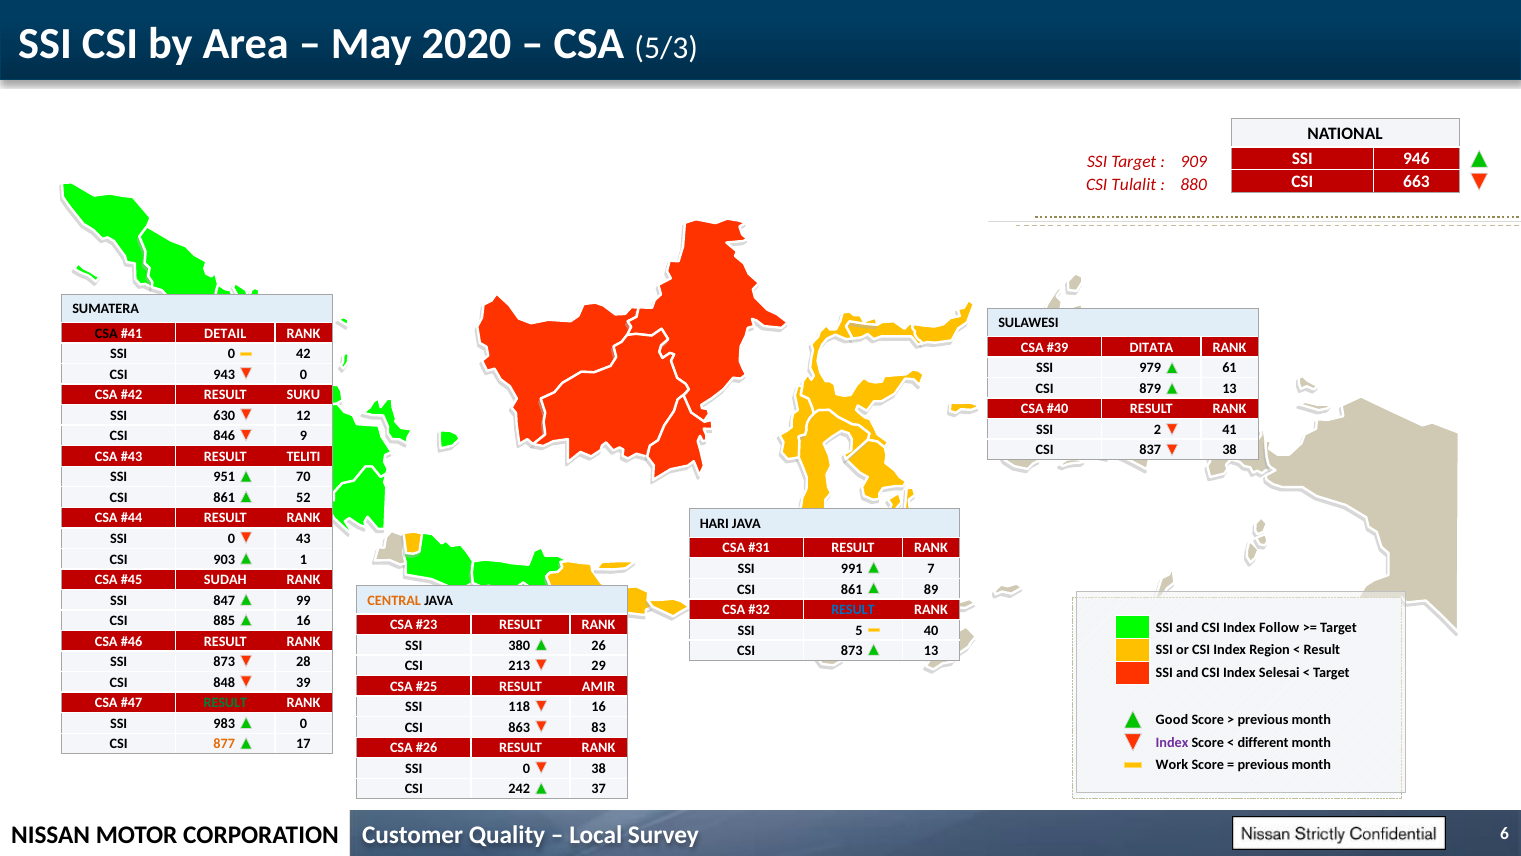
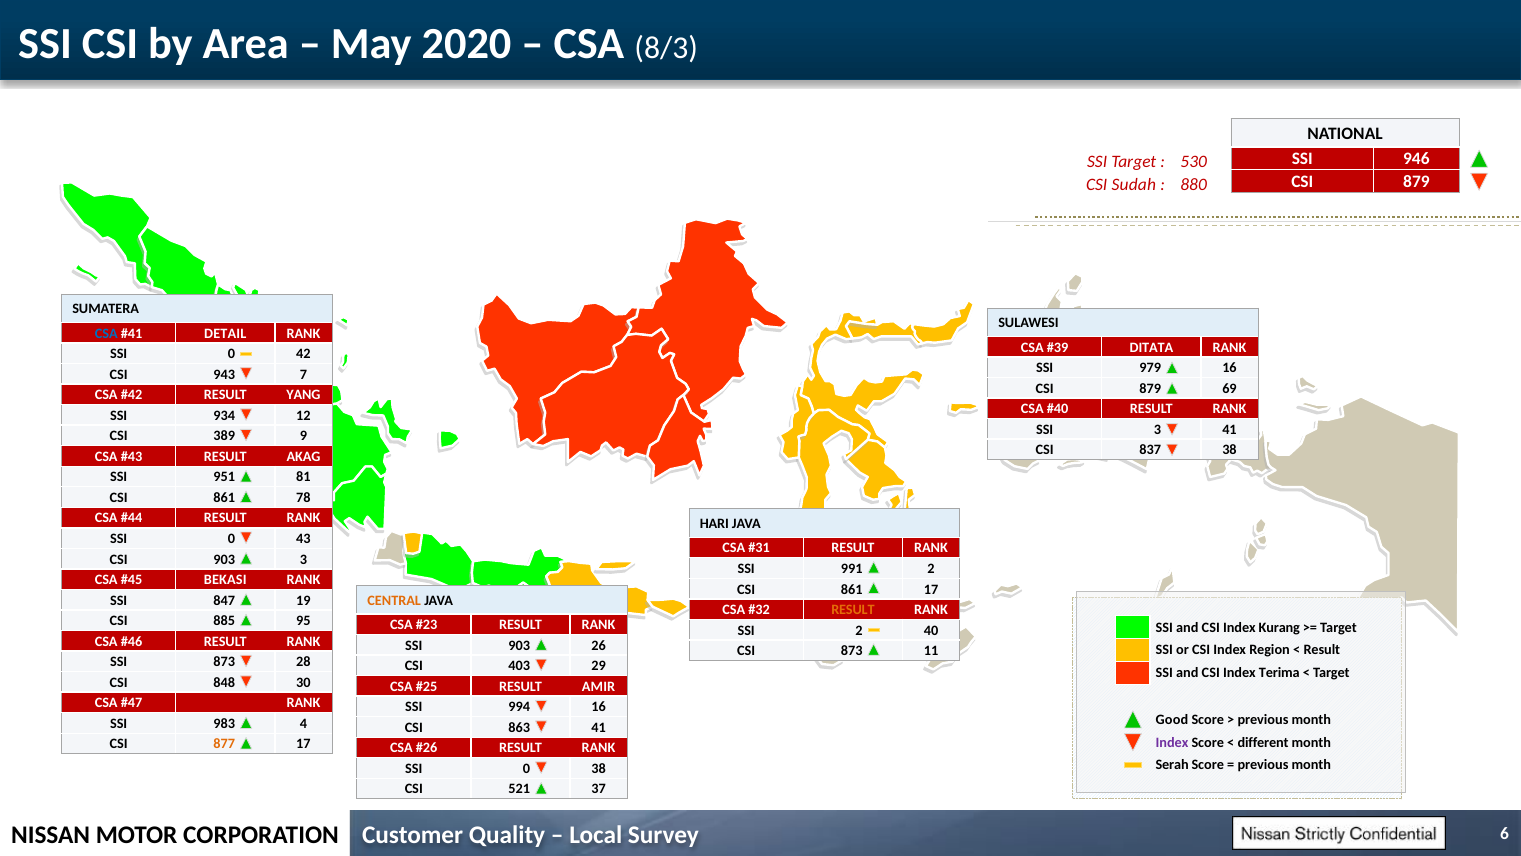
5/3: 5/3 -> 8/3
909: 909 -> 530
663 at (1416, 182): 663 -> 879
Tulalit: Tulalit -> Sudah
CSA at (106, 333) colour: black -> blue
979 61: 61 -> 16
943 0: 0 -> 7
879 13: 13 -> 69
SUKU: SUKU -> YANG
630: 630 -> 934
SSI 2: 2 -> 3
846: 846 -> 389
TELITI: TELITI -> AKAG
70: 70 -> 81
52: 52 -> 78
903 1: 1 -> 3
991 7: 7 -> 2
SUDAH: SUDAH -> BEKASI
861 89: 89 -> 17
99: 99 -> 19
RESULT at (853, 610) colour: blue -> orange
885 16: 16 -> 95
Follow: Follow -> Kurang
SSI 5: 5 -> 2
SSI 380: 380 -> 903
873 13: 13 -> 11
213: 213 -> 403
Selesai: Selesai -> Terima
39: 39 -> 30
RESULT at (225, 703) colour: green -> red
118: 118 -> 994
983 0: 0 -> 4
863 83: 83 -> 41
Work: Work -> Serah
242: 242 -> 521
